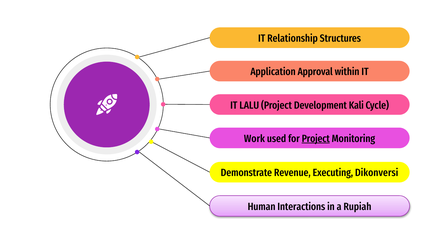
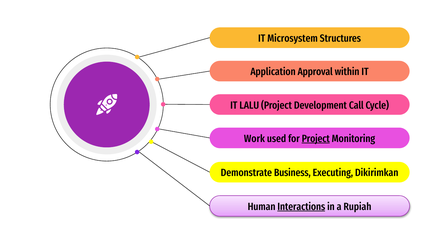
Relationship: Relationship -> Microsystem
Kali: Kali -> Call
Revenue: Revenue -> Business
Dikonversi: Dikonversi -> Dikirimkan
Interactions underline: none -> present
